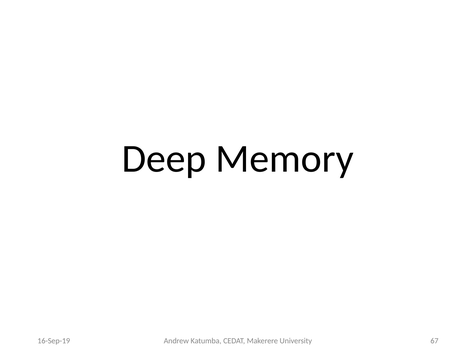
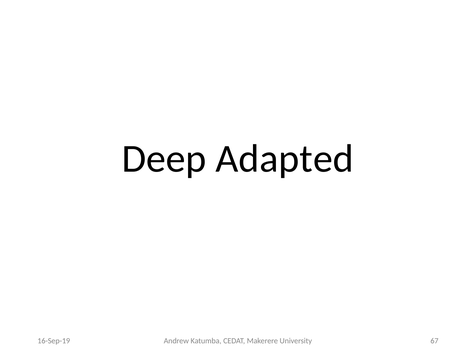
Memory: Memory -> Adapted
